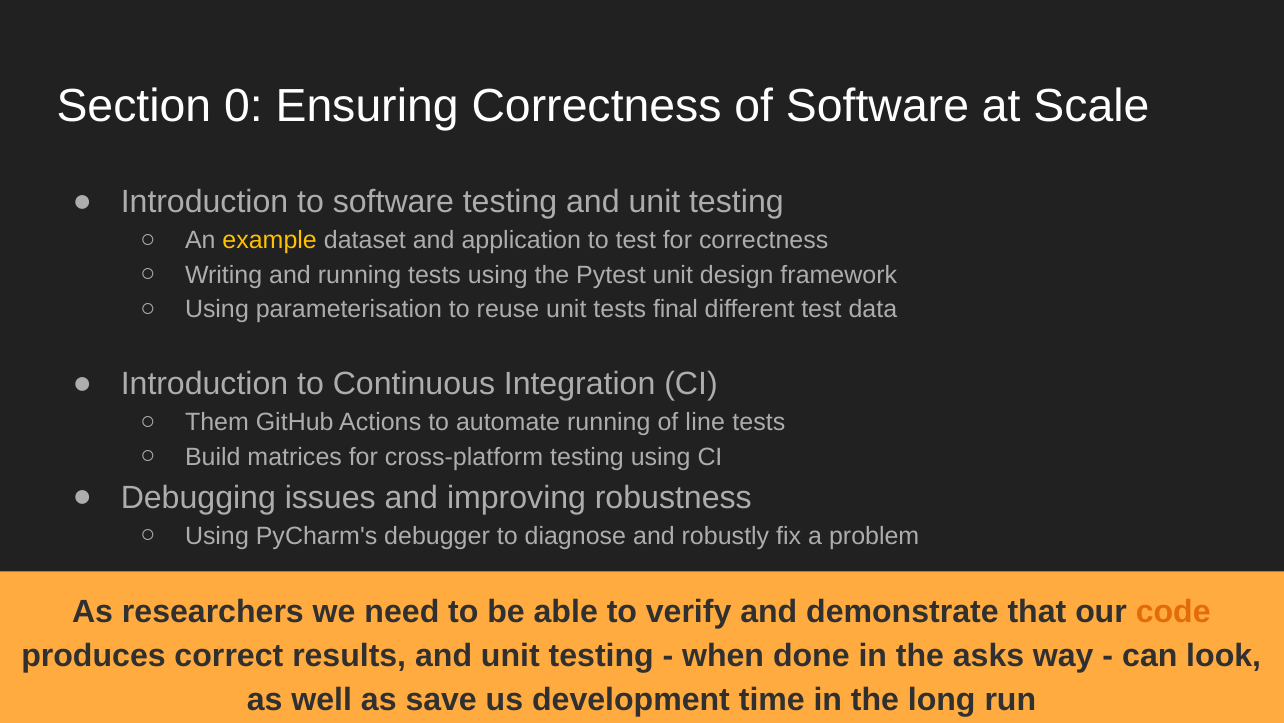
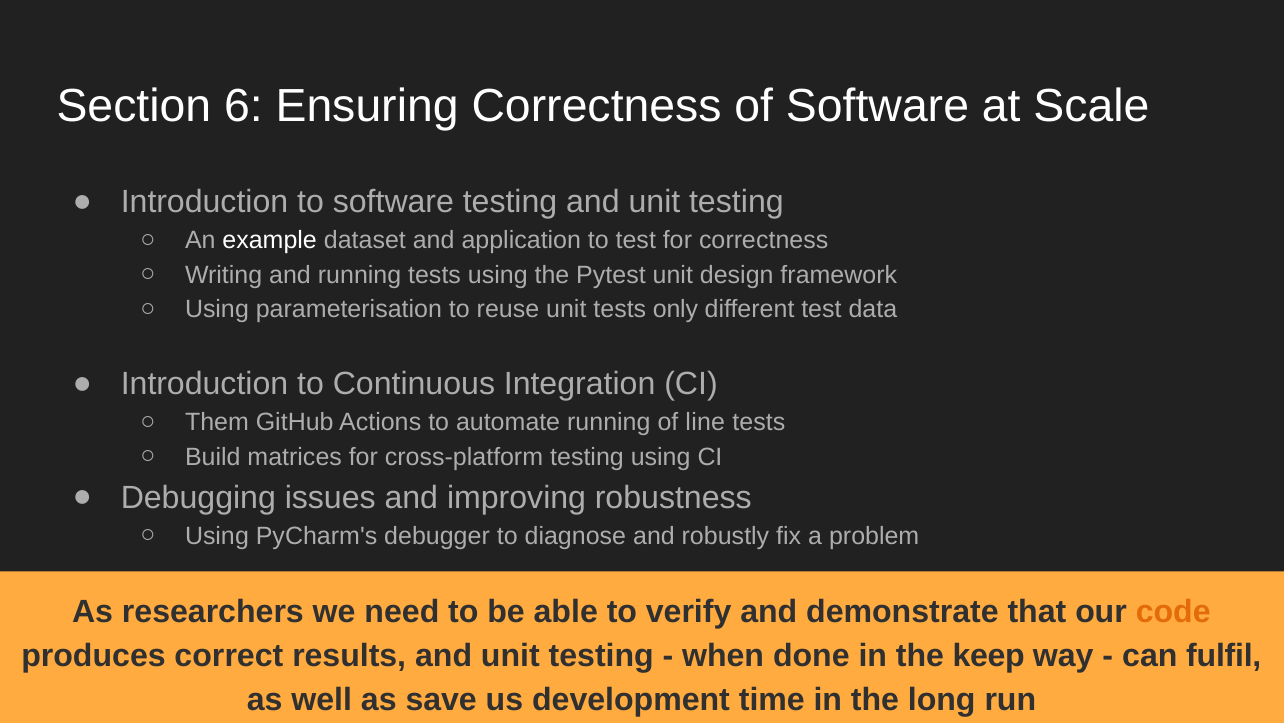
0: 0 -> 6
example colour: yellow -> white
final: final -> only
asks: asks -> keep
look: look -> fulfil
